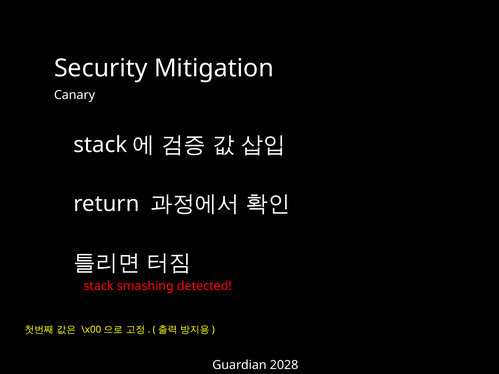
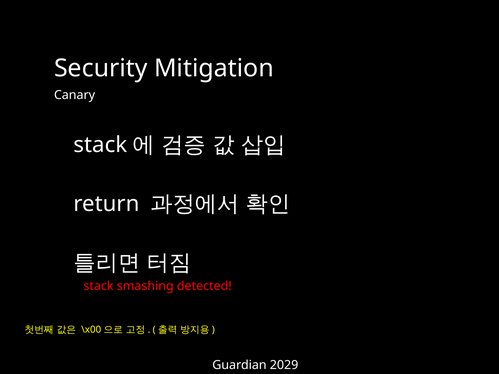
2028: 2028 -> 2029
